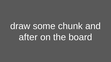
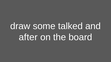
chunk: chunk -> talked
